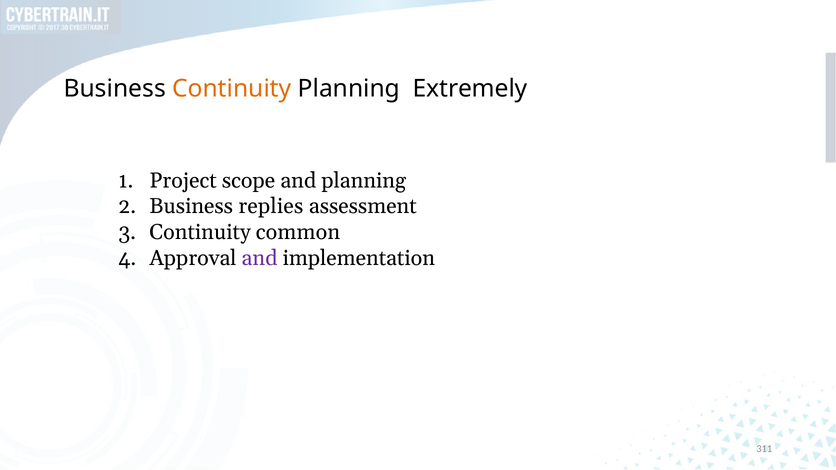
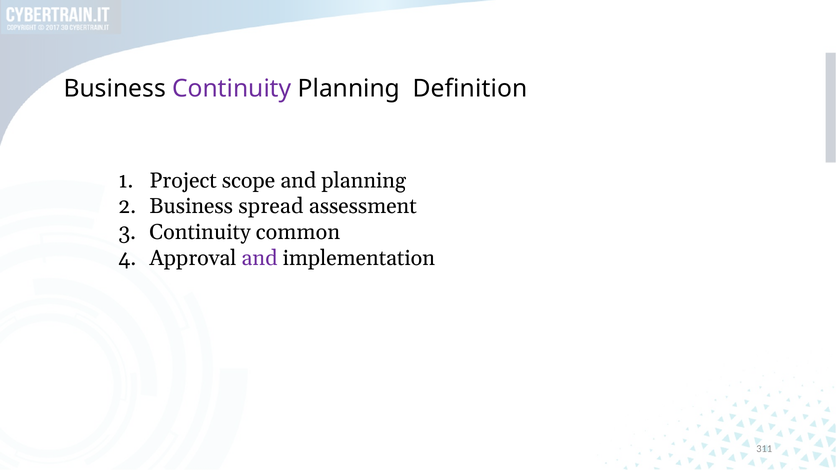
Continuity at (232, 89) colour: orange -> purple
Extremely: Extremely -> Definition
replies: replies -> spread
